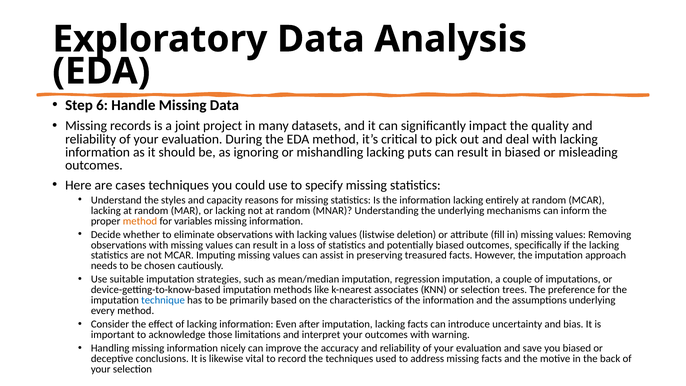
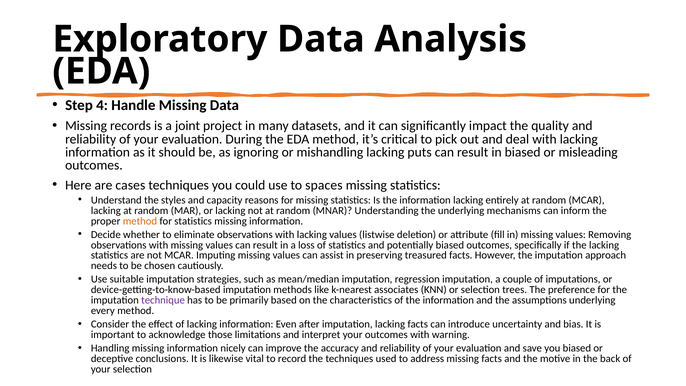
6: 6 -> 4
specify: specify -> spaces
for variables: variables -> statistics
technique colour: blue -> purple
